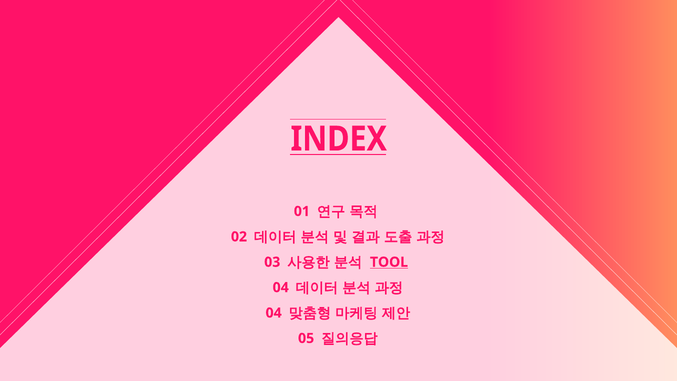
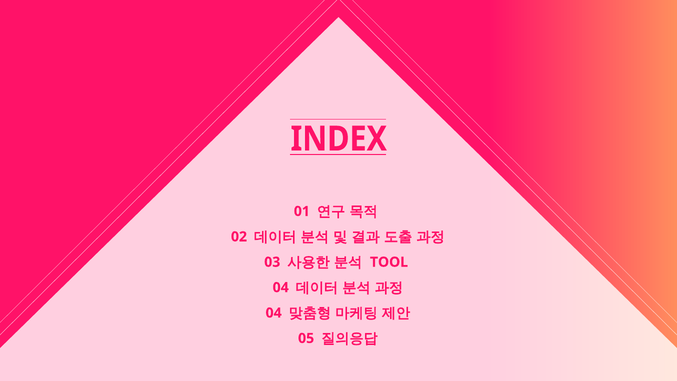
TOOL underline: present -> none
